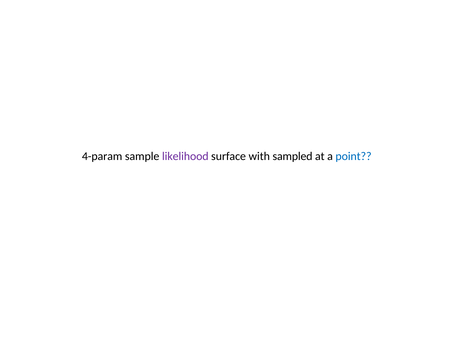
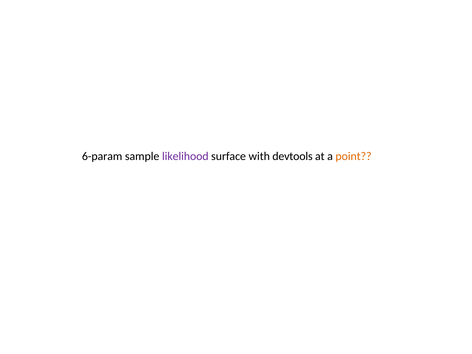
4-param: 4-param -> 6-param
sampled: sampled -> devtools
point colour: blue -> orange
